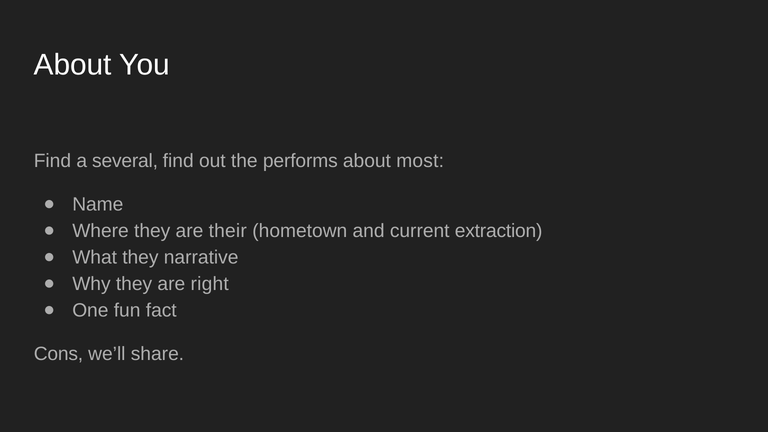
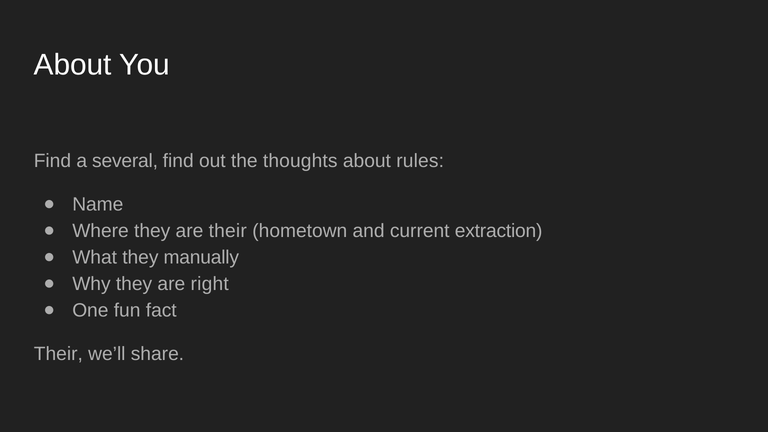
performs: performs -> thoughts
most: most -> rules
narrative: narrative -> manually
Cons at (58, 354): Cons -> Their
